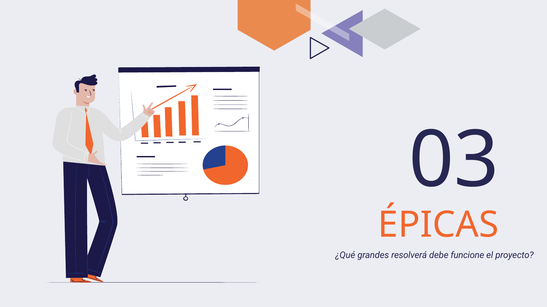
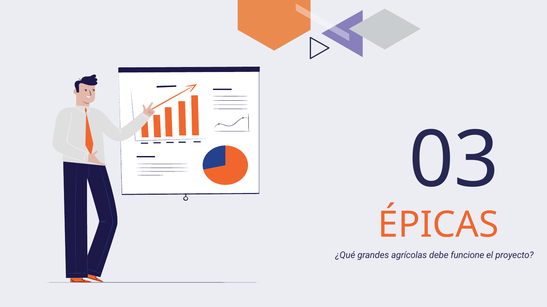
resolverá: resolverá -> agrícolas
